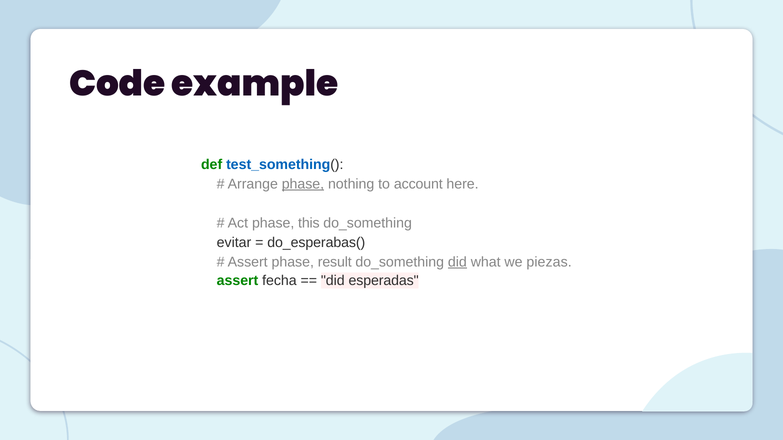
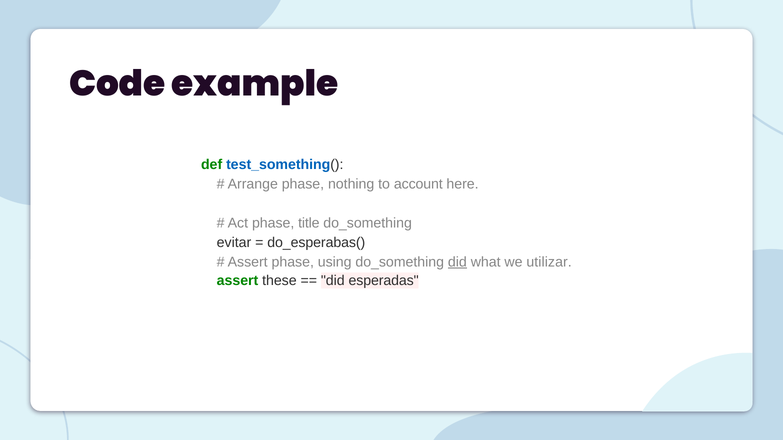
phase at (303, 184) underline: present -> none
this: this -> title
result: result -> using
piezas: piezas -> utilizar
fecha: fecha -> these
